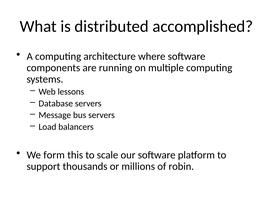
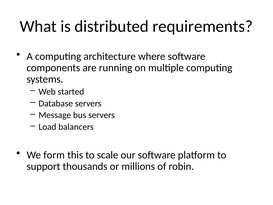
accomplished: accomplished -> requirements
lessons: lessons -> started
